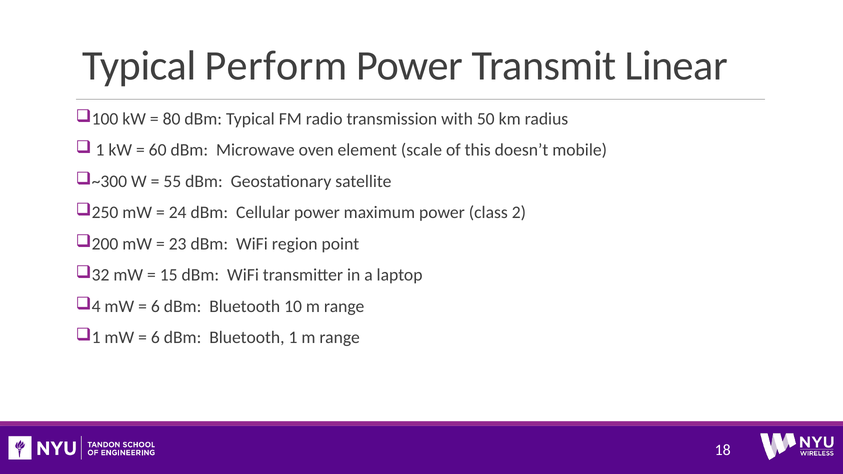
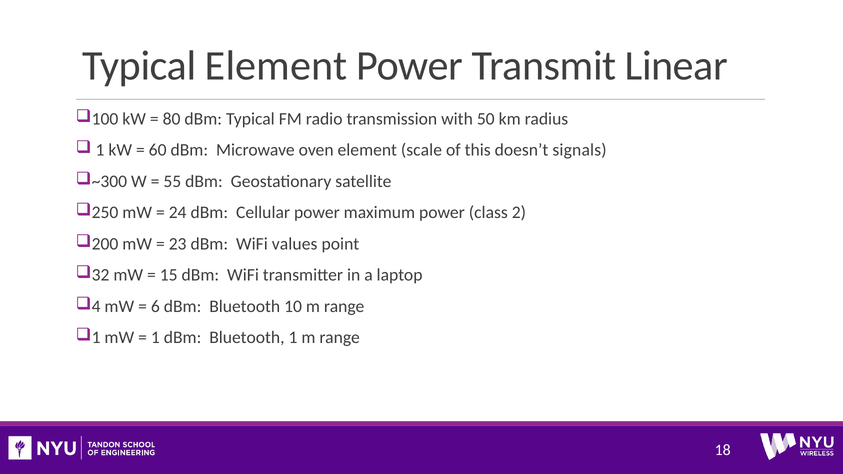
Typical Perform: Perform -> Element
mobile: mobile -> signals
region: region -> values
6 at (155, 338): 6 -> 1
